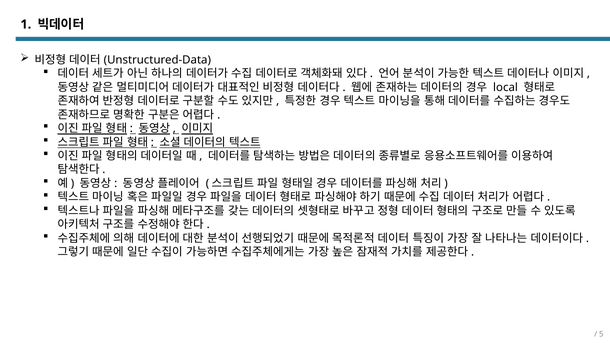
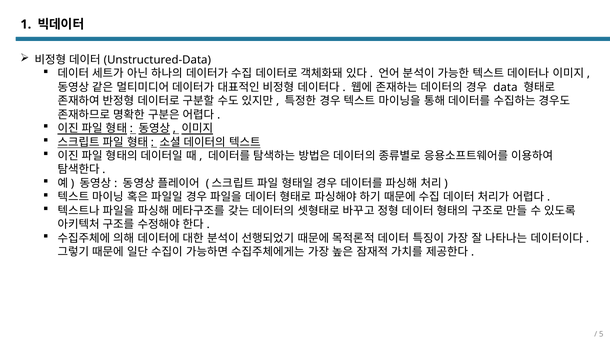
local: local -> data
